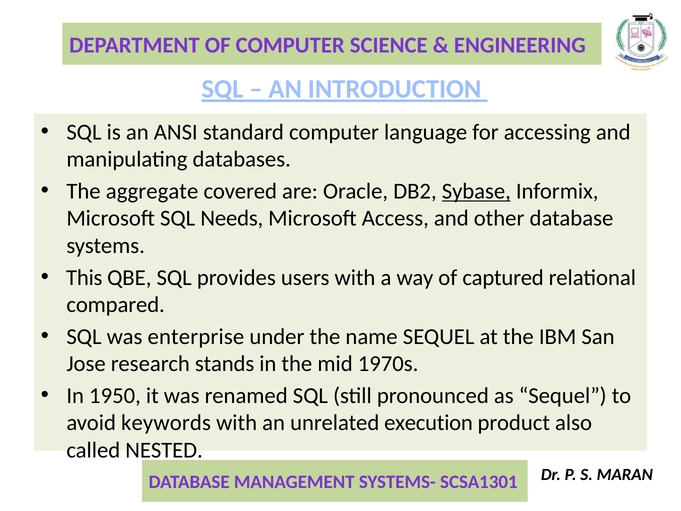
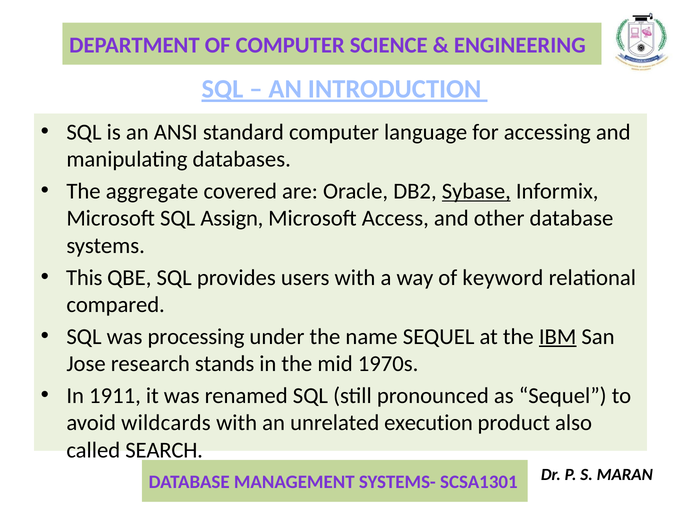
Needs: Needs -> Assign
captured: captured -> keyword
enterprise: enterprise -> processing
IBM underline: none -> present
1950: 1950 -> 1911
keywords: keywords -> wildcards
NESTED: NESTED -> SEARCH
